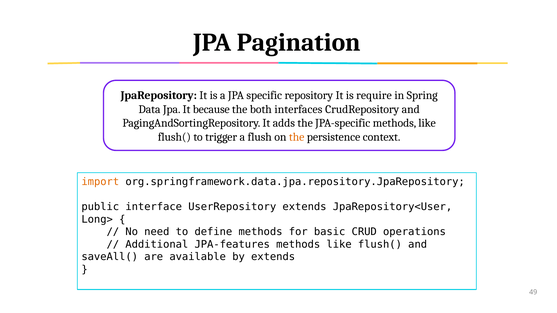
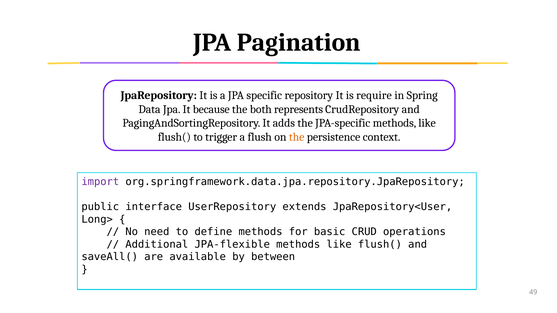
interfaces: interfaces -> represents
import colour: orange -> purple
JPA-features: JPA-features -> JPA-flexible
by extends: extends -> between
